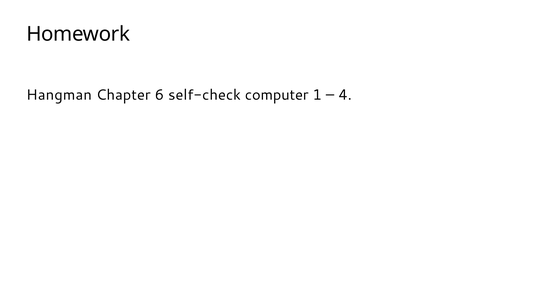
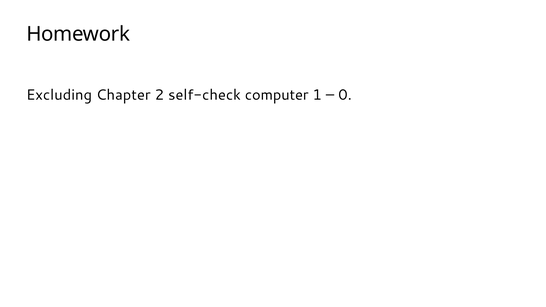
Hangman: Hangman -> Excluding
6: 6 -> 2
4: 4 -> 0
